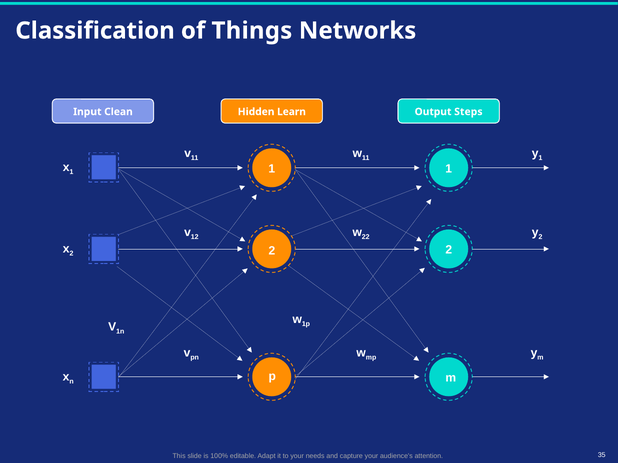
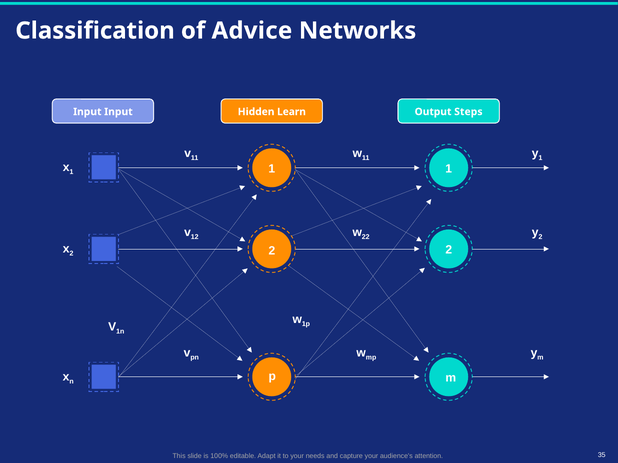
Things: Things -> Advice
Input Clean: Clean -> Input
